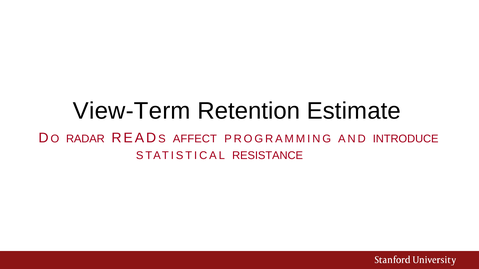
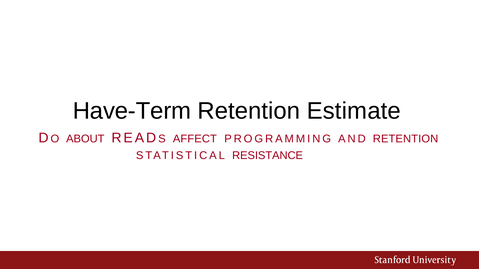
View-Term: View-Term -> Have-Term
RADAR: RADAR -> ABOUT
AND INTRODUCE: INTRODUCE -> RETENTION
